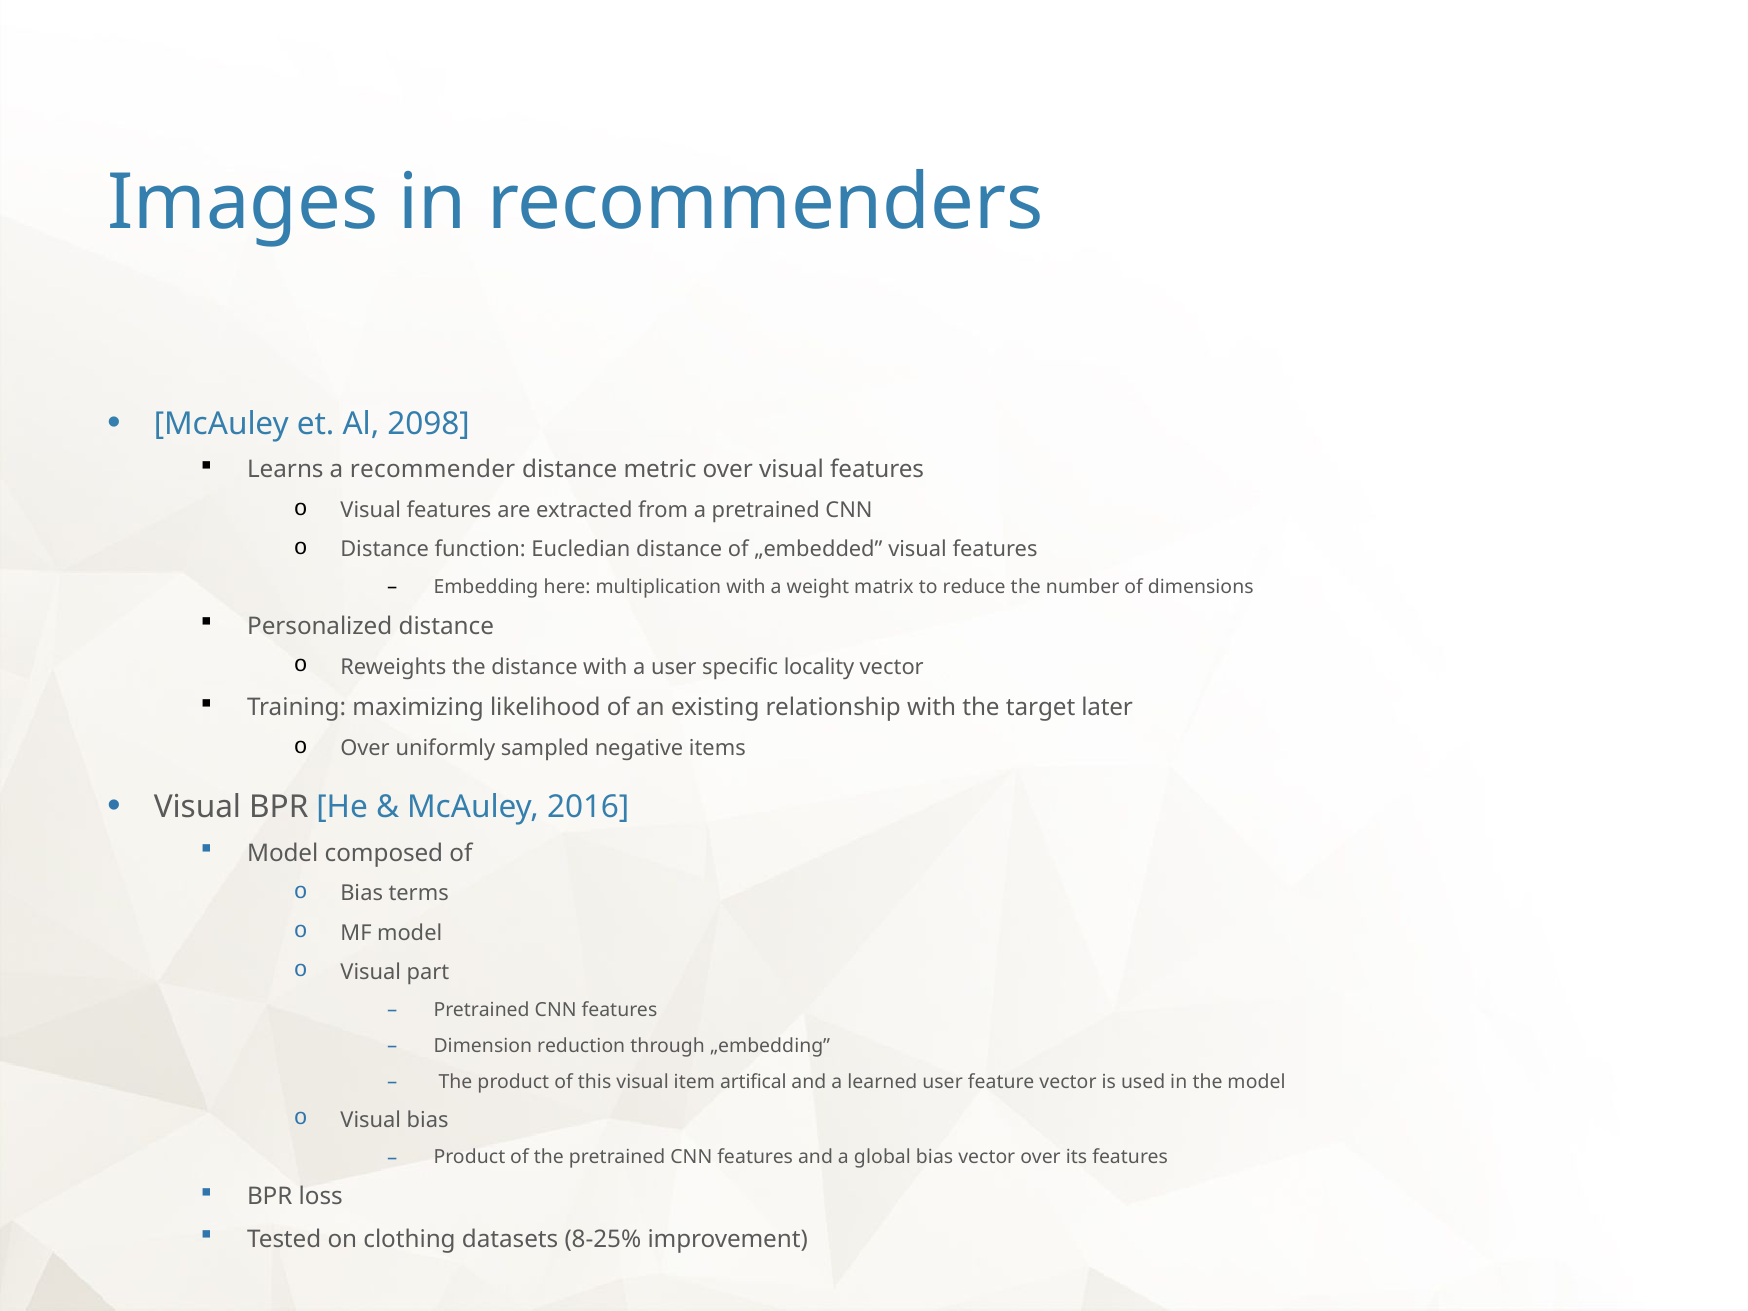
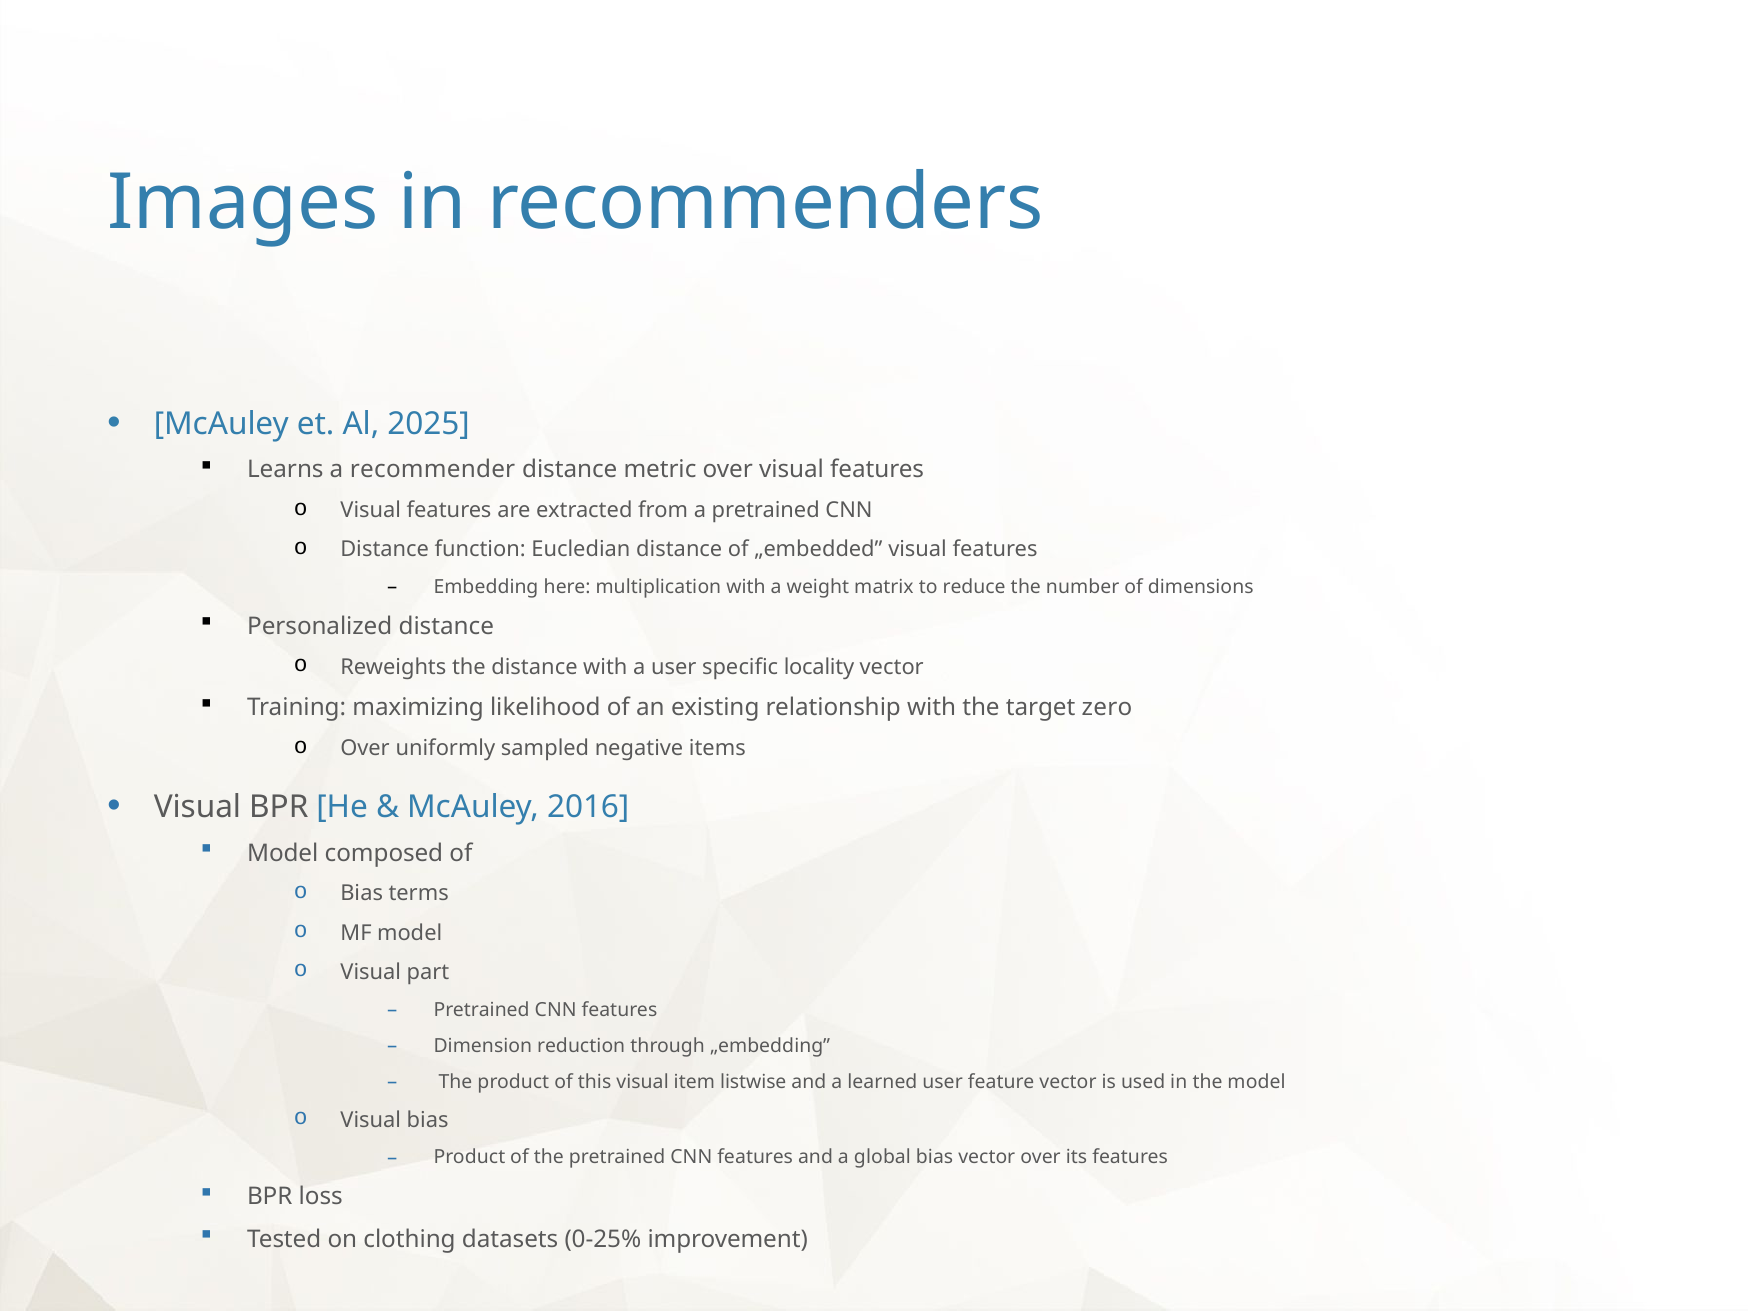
2098: 2098 -> 2025
later: later -> zero
artifical: artifical -> listwise
8-25%: 8-25% -> 0-25%
